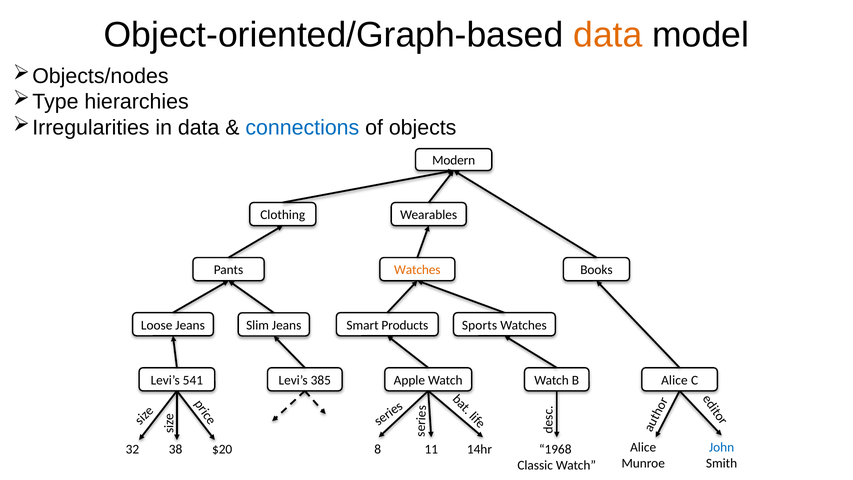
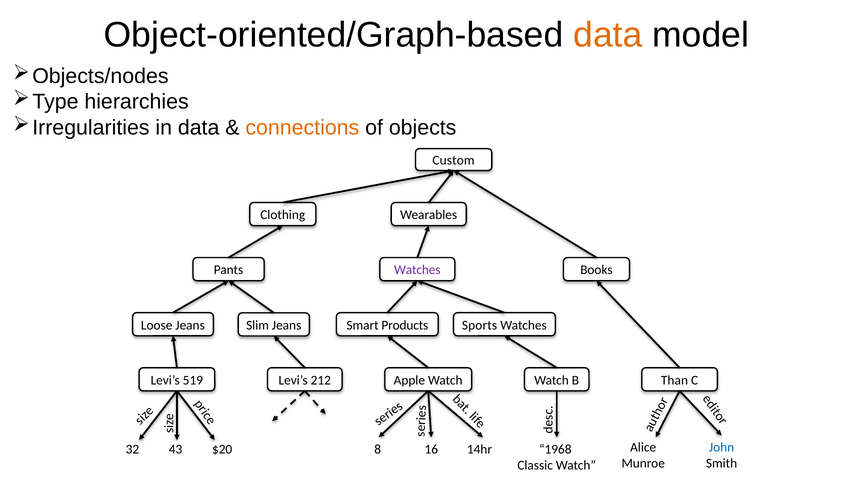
connections colour: blue -> orange
Modern: Modern -> Custom
Watches at (417, 270) colour: orange -> purple
541: 541 -> 519
385: 385 -> 212
B Alice: Alice -> Than
38: 38 -> 43
11: 11 -> 16
